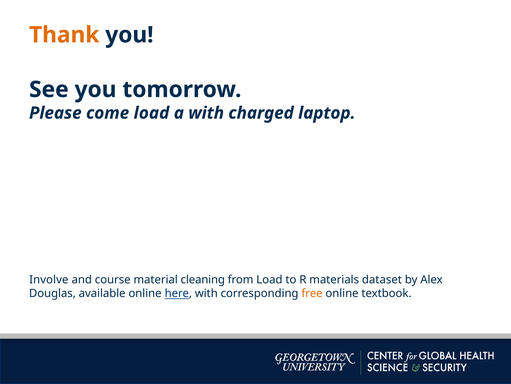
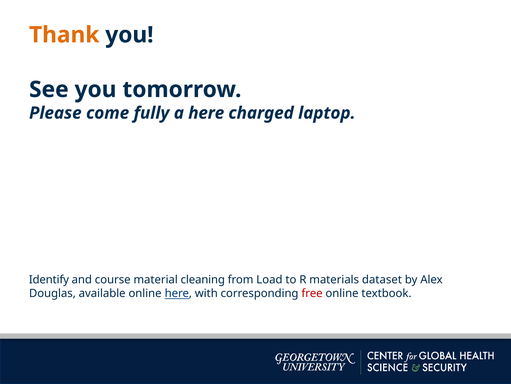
come load: load -> fully
a with: with -> here
Involve: Involve -> Identify
free colour: orange -> red
